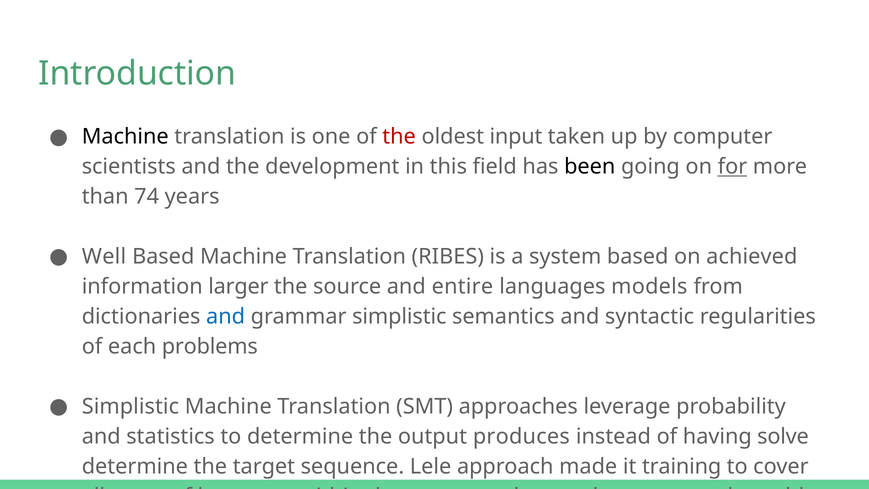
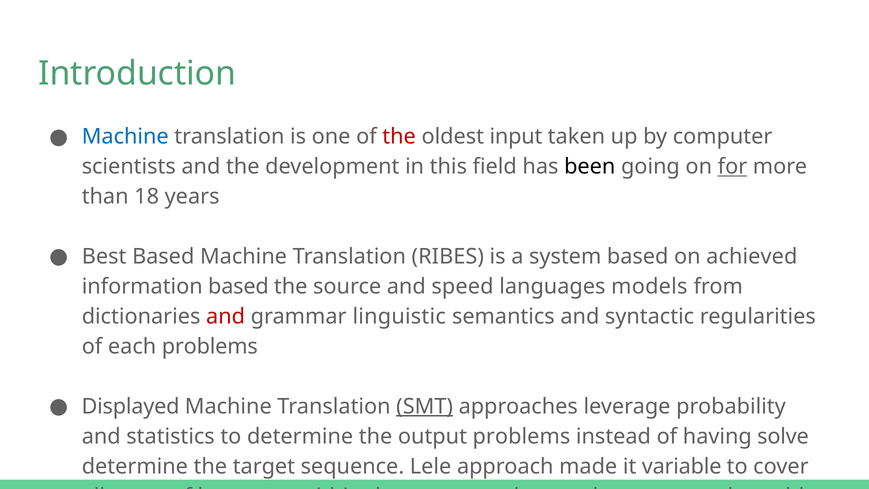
Machine at (125, 137) colour: black -> blue
74: 74 -> 18
Well: Well -> Best
information larger: larger -> based
entire: entire -> speed
and at (226, 316) colour: blue -> red
grammar simplistic: simplistic -> linguistic
Simplistic at (130, 406): Simplistic -> Displayed
SMT underline: none -> present
output produces: produces -> problems
training: training -> variable
